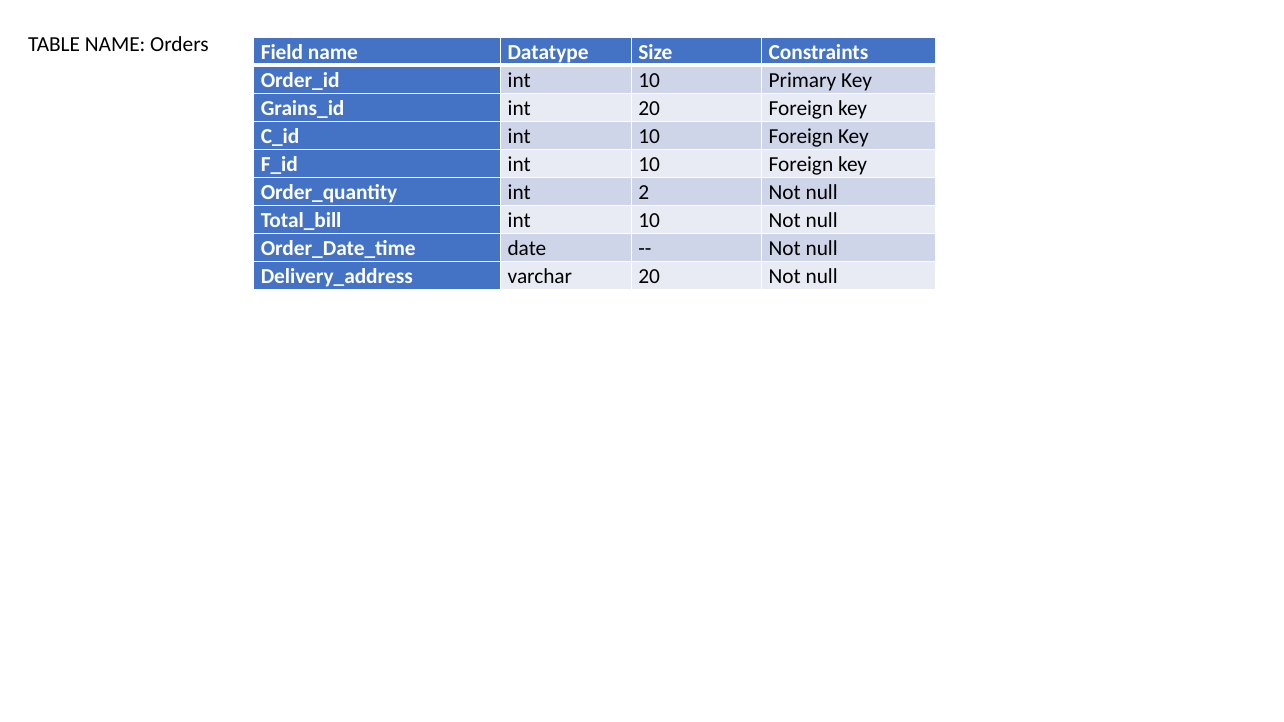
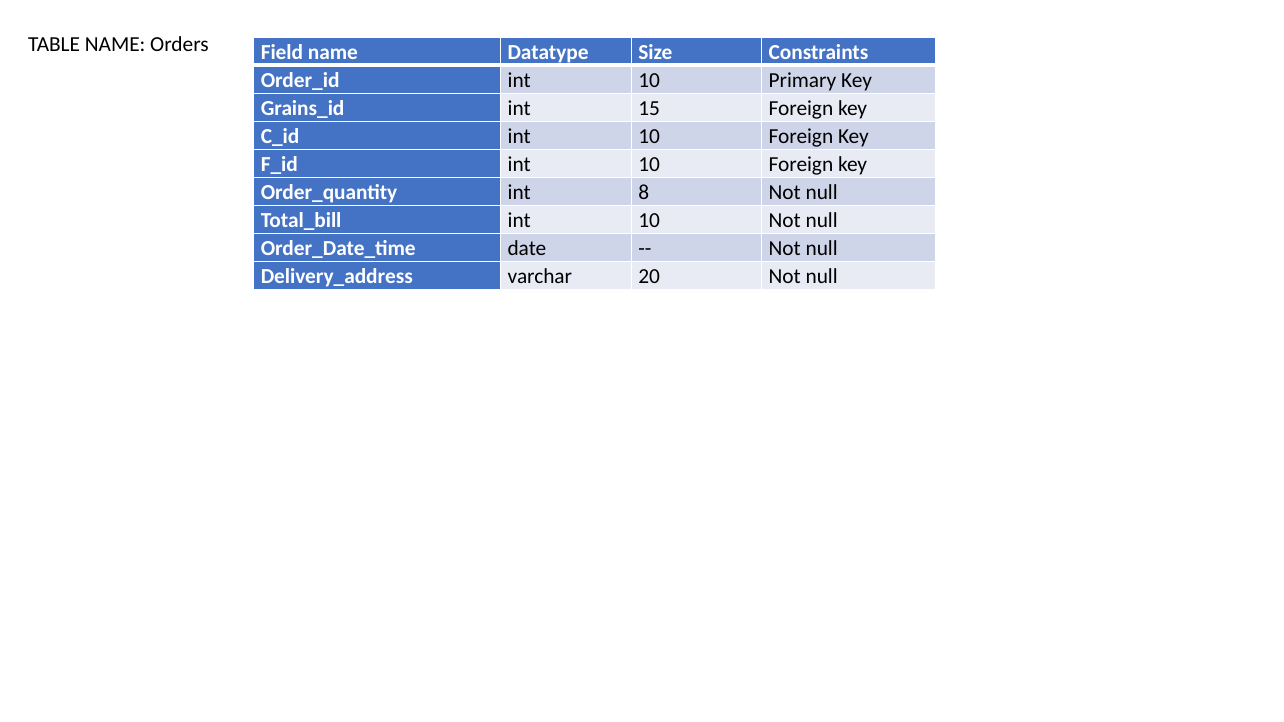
int 20: 20 -> 15
2: 2 -> 8
